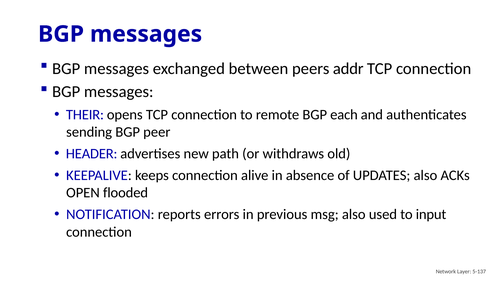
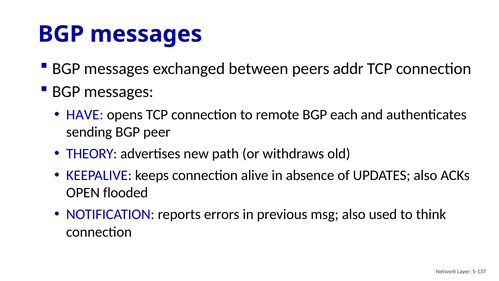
THEIR: THEIR -> HAVE
HEADER: HEADER -> THEORY
input: input -> think
